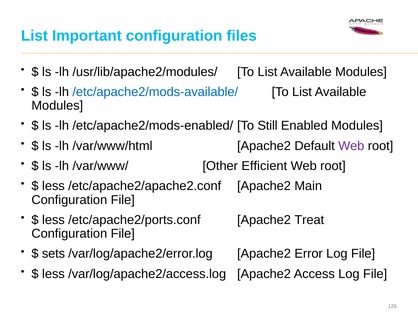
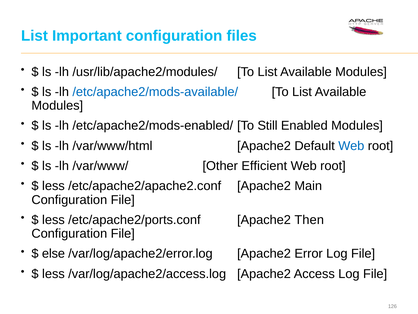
Web at (351, 146) colour: purple -> blue
Treat: Treat -> Then
sets: sets -> else
